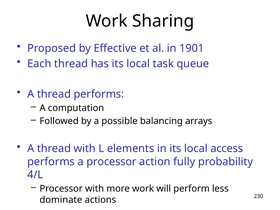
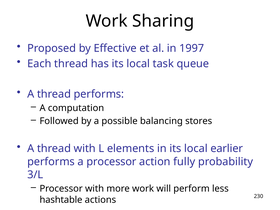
1901: 1901 -> 1997
arrays: arrays -> stores
access: access -> earlier
4/L: 4/L -> 3/L
dominate: dominate -> hashtable
